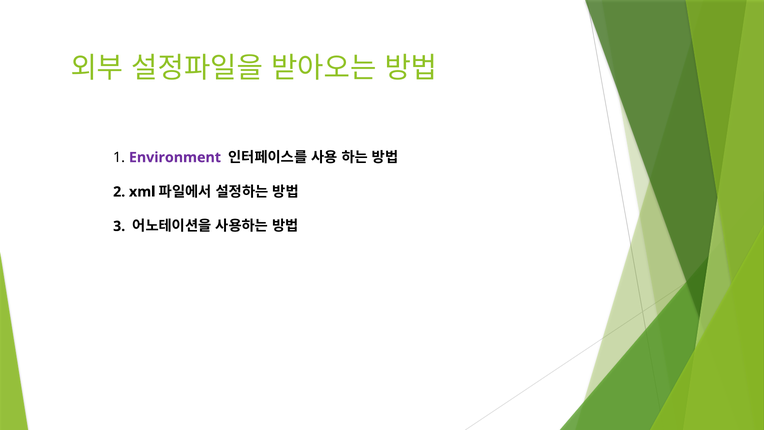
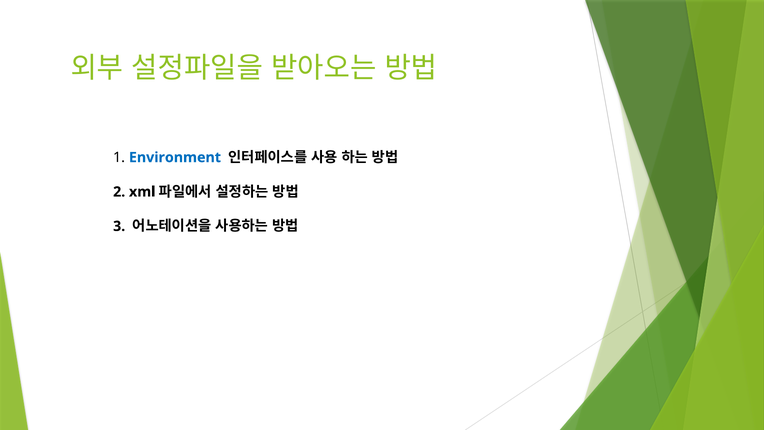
Environment colour: purple -> blue
